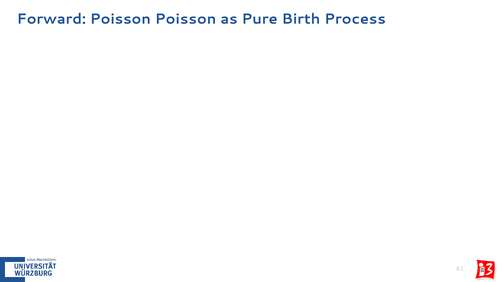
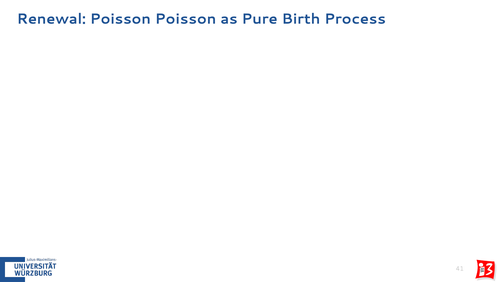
Forward: Forward -> Renewal
